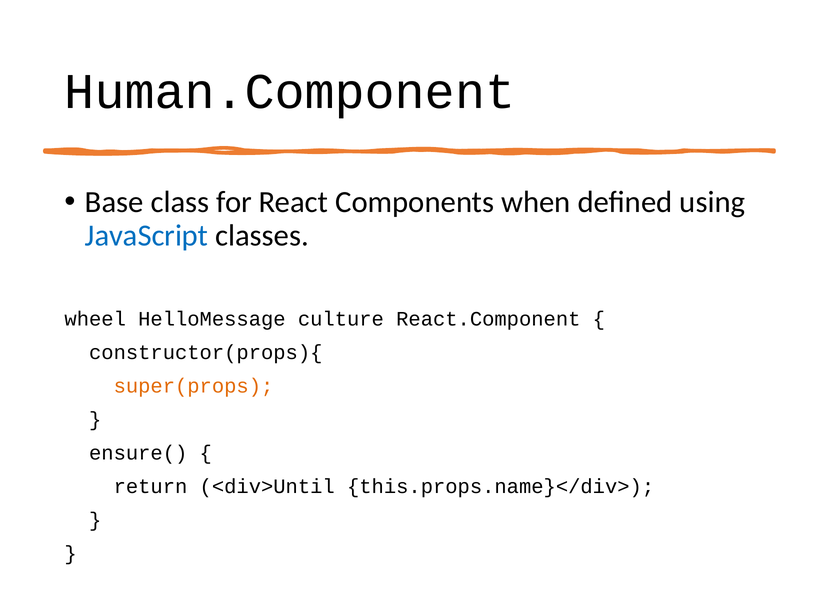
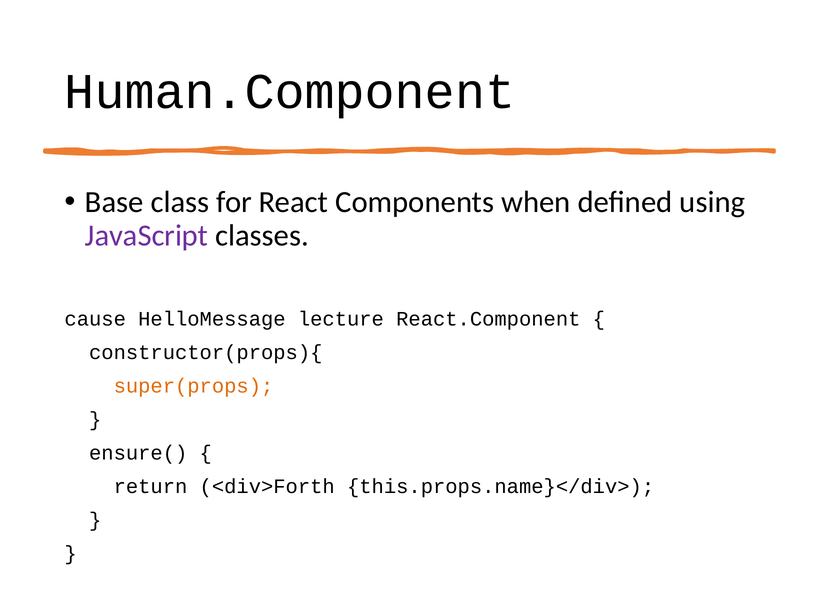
JavaScript colour: blue -> purple
wheel: wheel -> cause
culture: culture -> lecture
<div>Until: <div>Until -> <div>Forth
